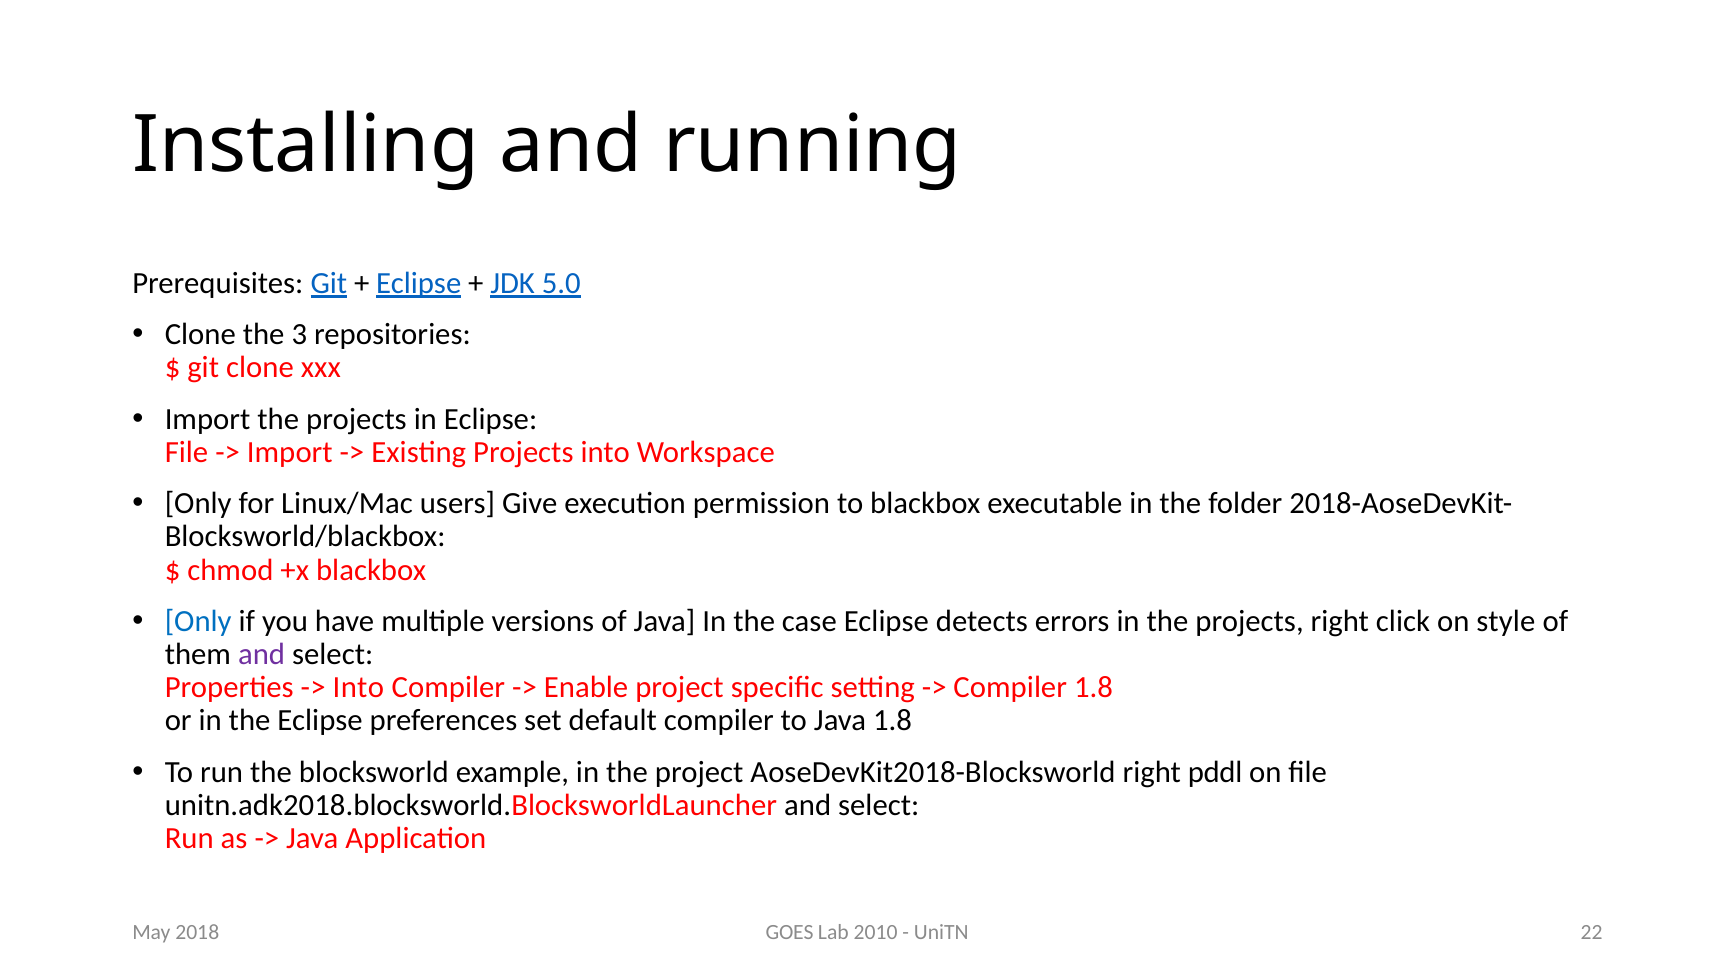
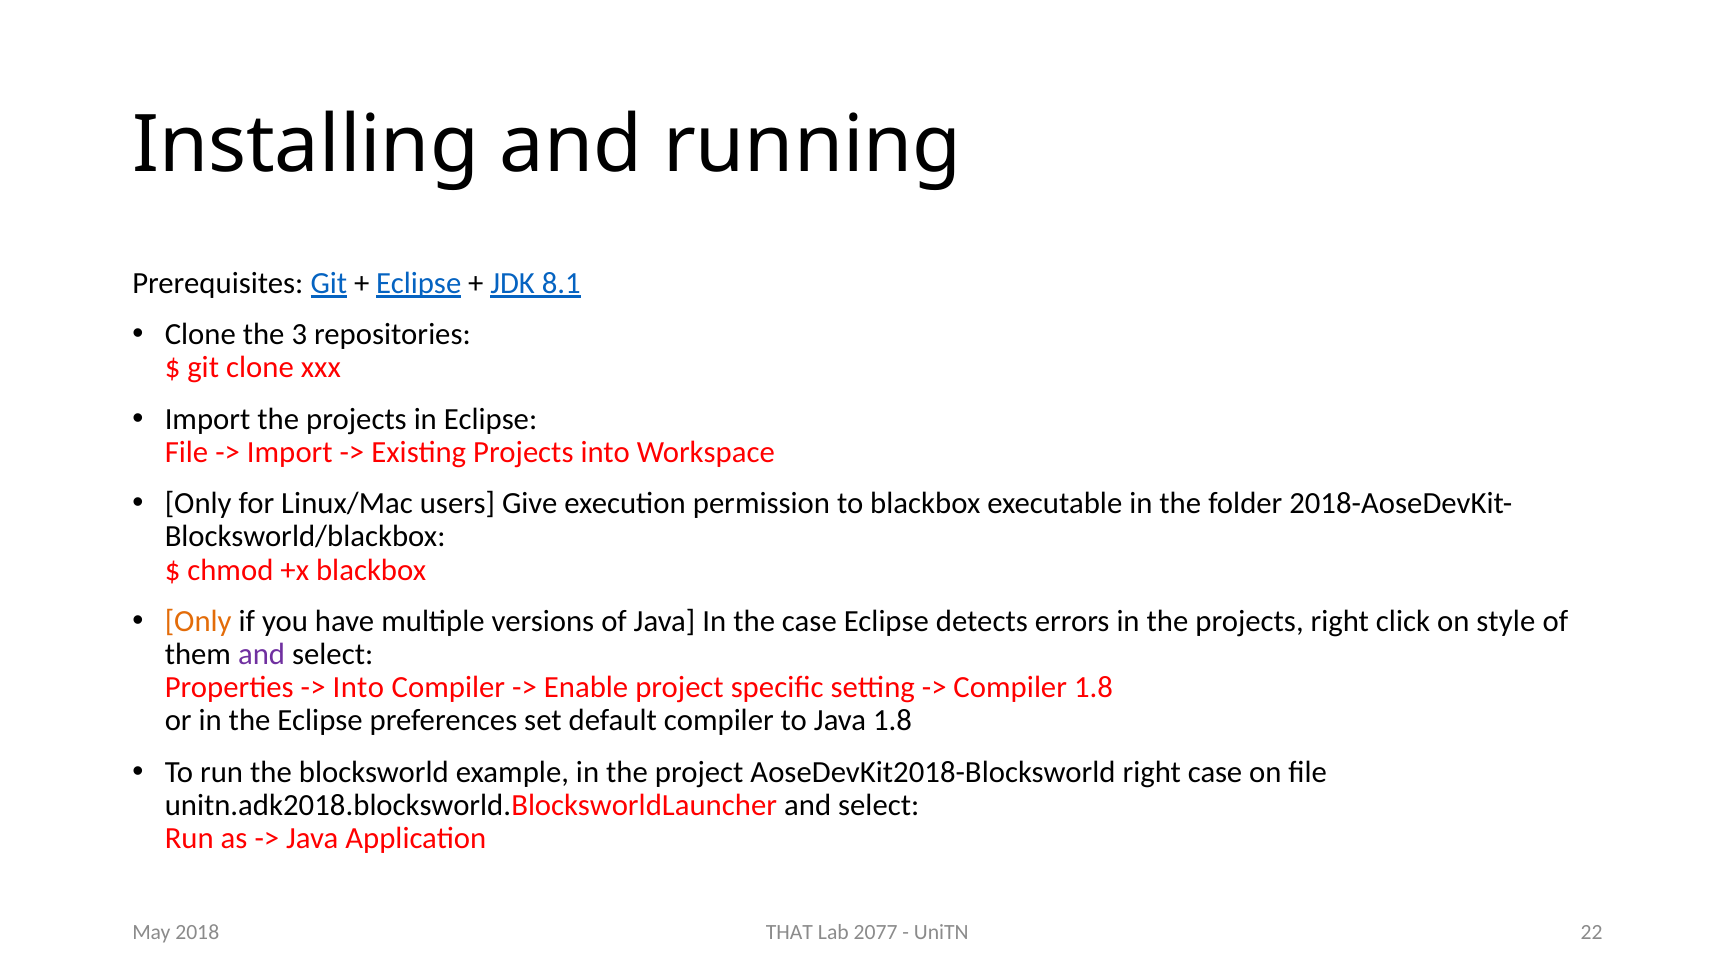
5.0: 5.0 -> 8.1
Only at (198, 621) colour: blue -> orange
right pddl: pddl -> case
GOES: GOES -> THAT
2010: 2010 -> 2077
